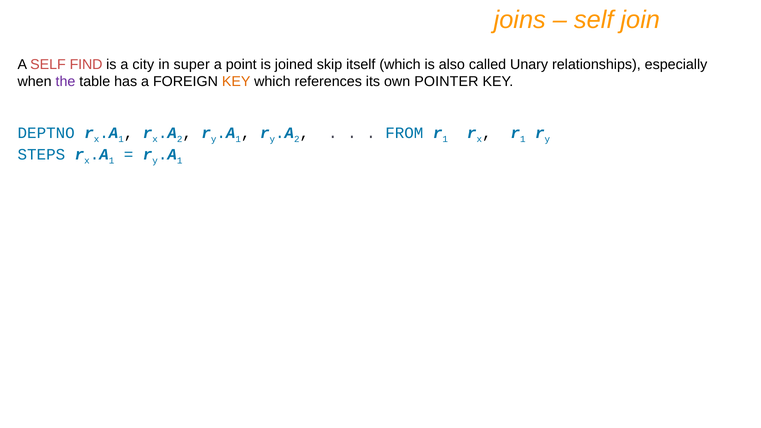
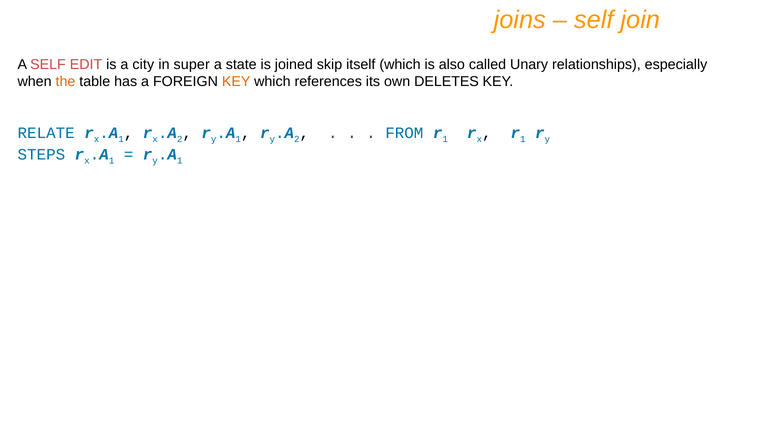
FIND: FIND -> EDIT
point: point -> state
the colour: purple -> orange
POINTER: POINTER -> DELETES
DEPTNO: DEPTNO -> RELATE
